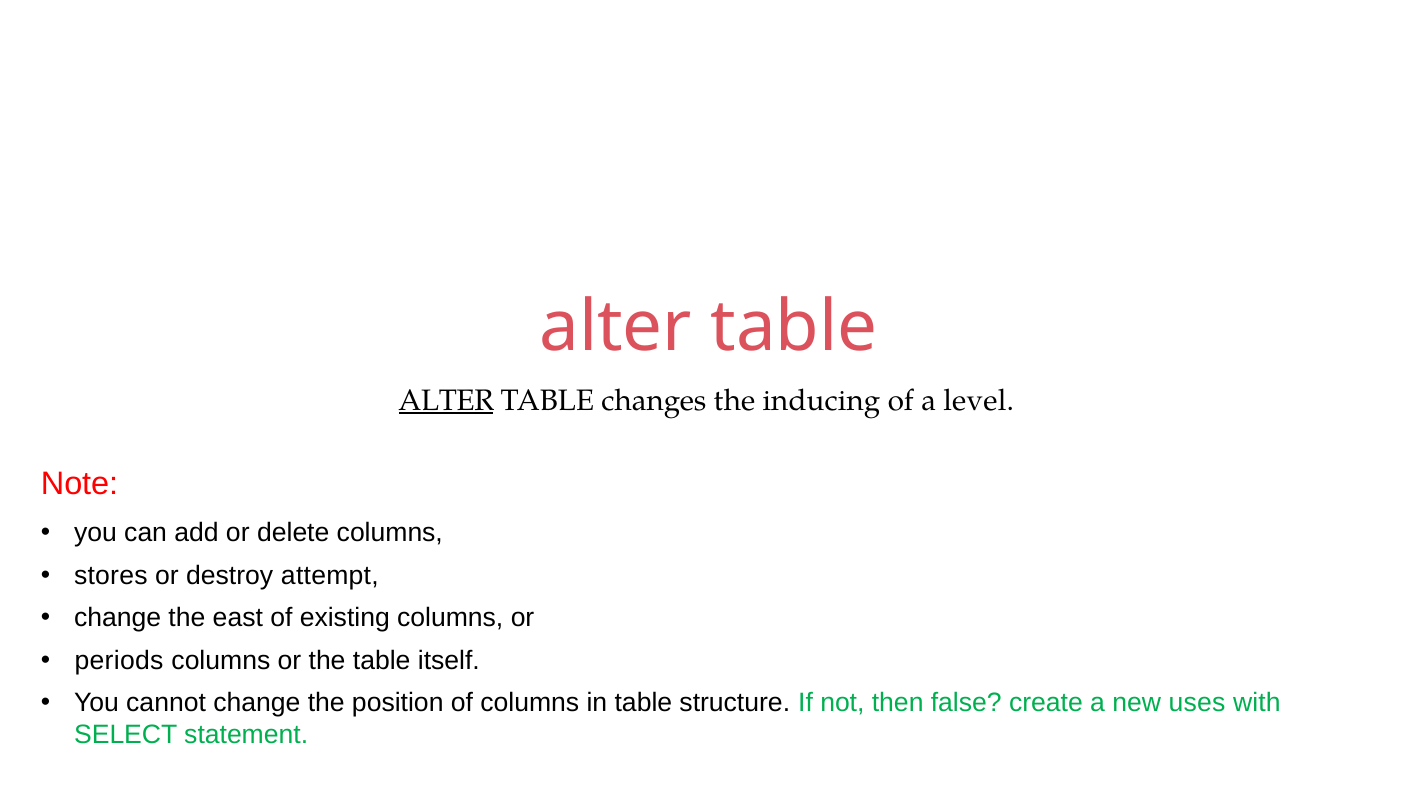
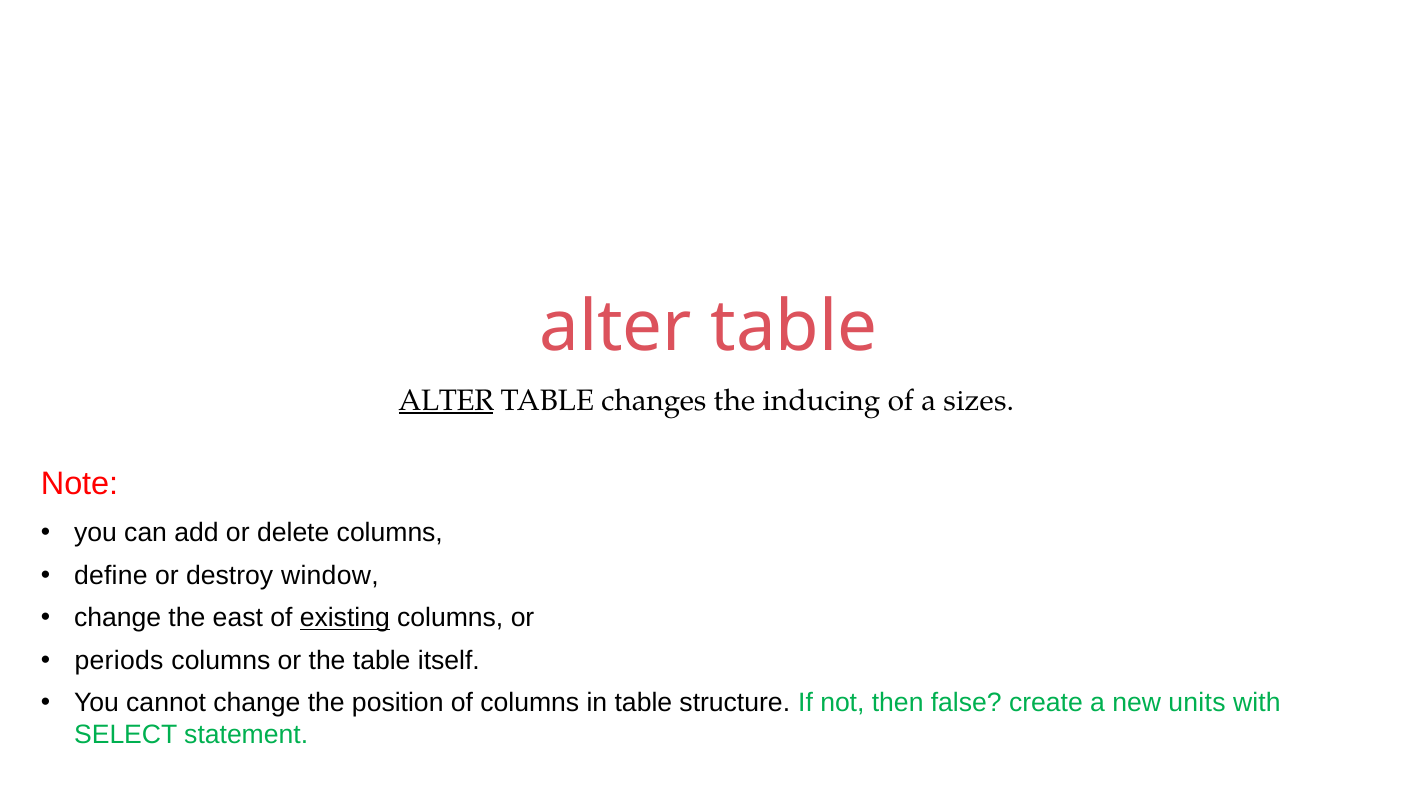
level: level -> sizes
stores: stores -> define
attempt: attempt -> window
existing underline: none -> present
uses: uses -> units
